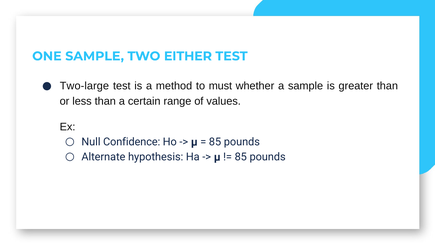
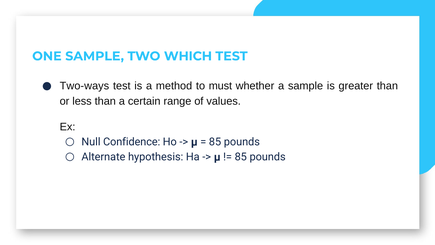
EITHER: EITHER -> WHICH
Two-large: Two-large -> Two-ways
